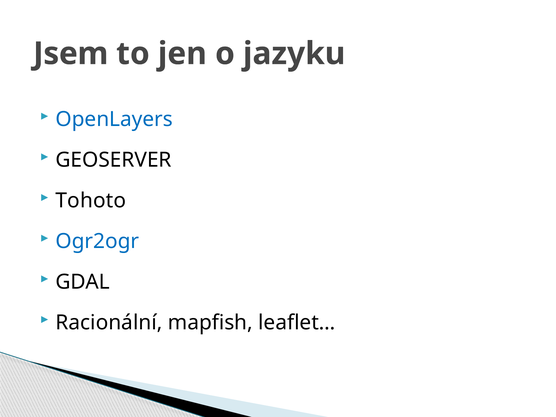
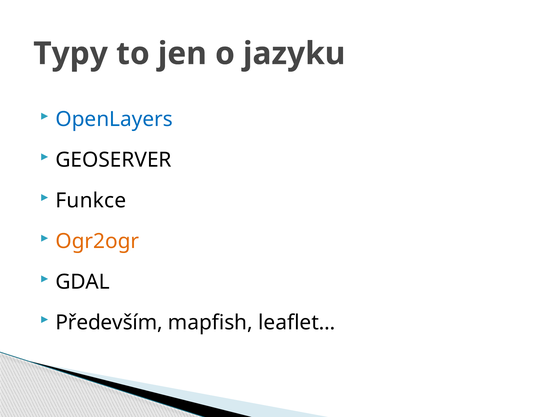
Jsem: Jsem -> Typy
Tohoto: Tohoto -> Funkce
Ogr2ogr colour: blue -> orange
Racionální: Racionální -> Především
